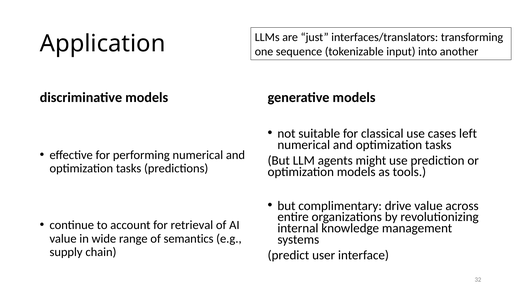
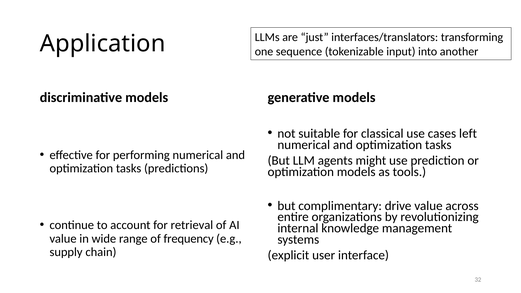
semantics: semantics -> frequency
predict: predict -> explicit
